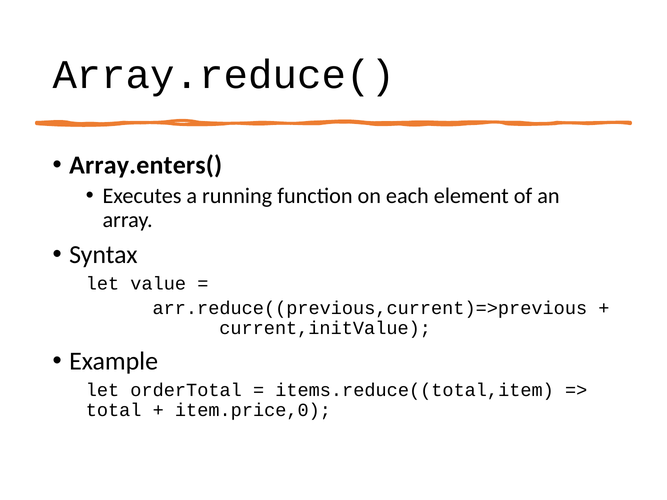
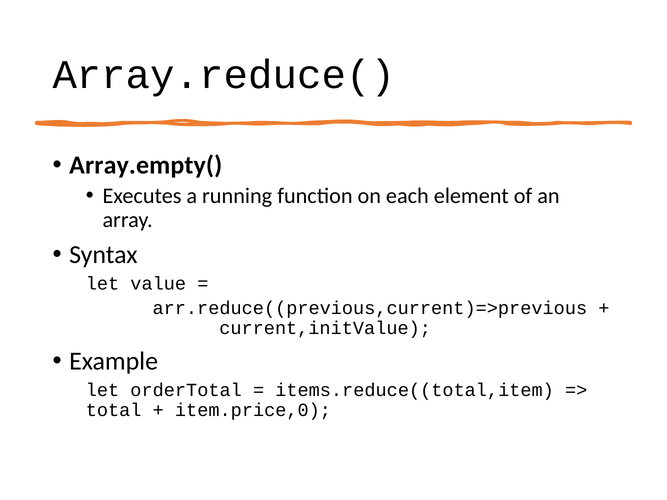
Array.enters(: Array.enters( -> Array.empty(
